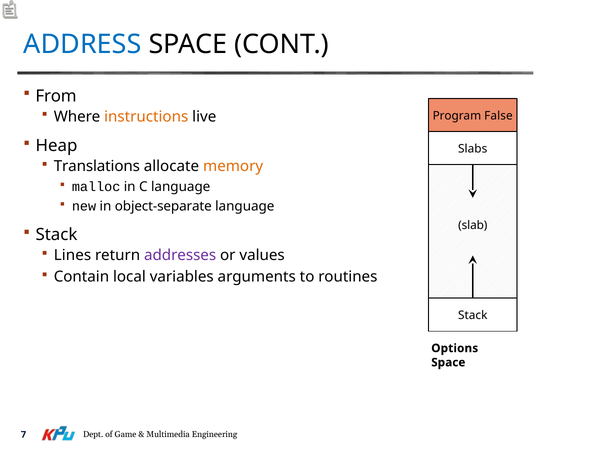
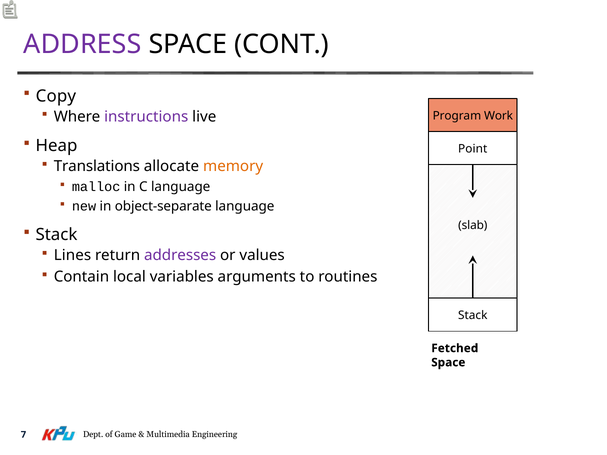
ADDRESS colour: blue -> purple
From: From -> Copy
instructions colour: orange -> purple
False: False -> Work
Slabs: Slabs -> Point
Options: Options -> Fetched
